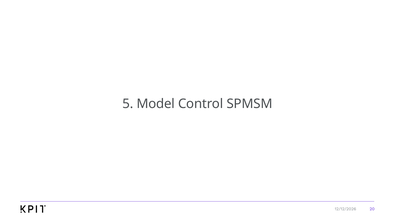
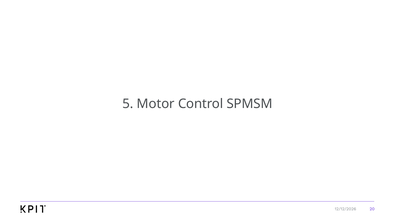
Model: Model -> Motor
